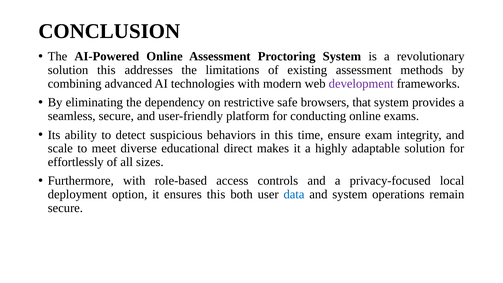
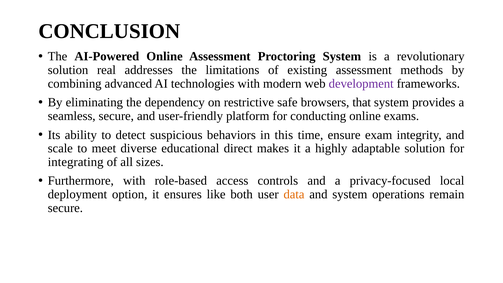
solution this: this -> real
effortlessly: effortlessly -> integrating
ensures this: this -> like
data colour: blue -> orange
